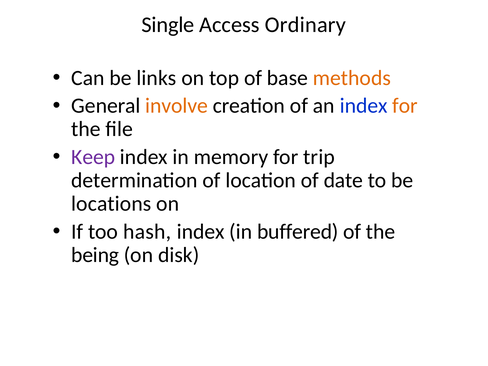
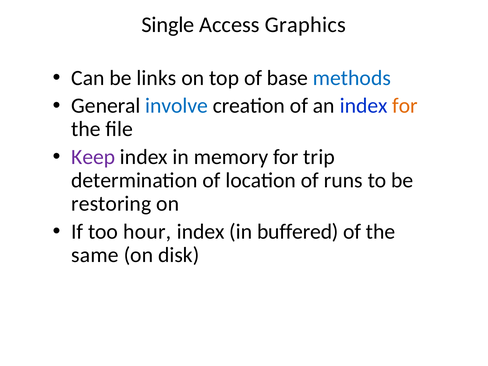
Ordinary: Ordinary -> Graphics
methods colour: orange -> blue
involve colour: orange -> blue
date: date -> runs
locations: locations -> restoring
hash: hash -> hour
being: being -> same
